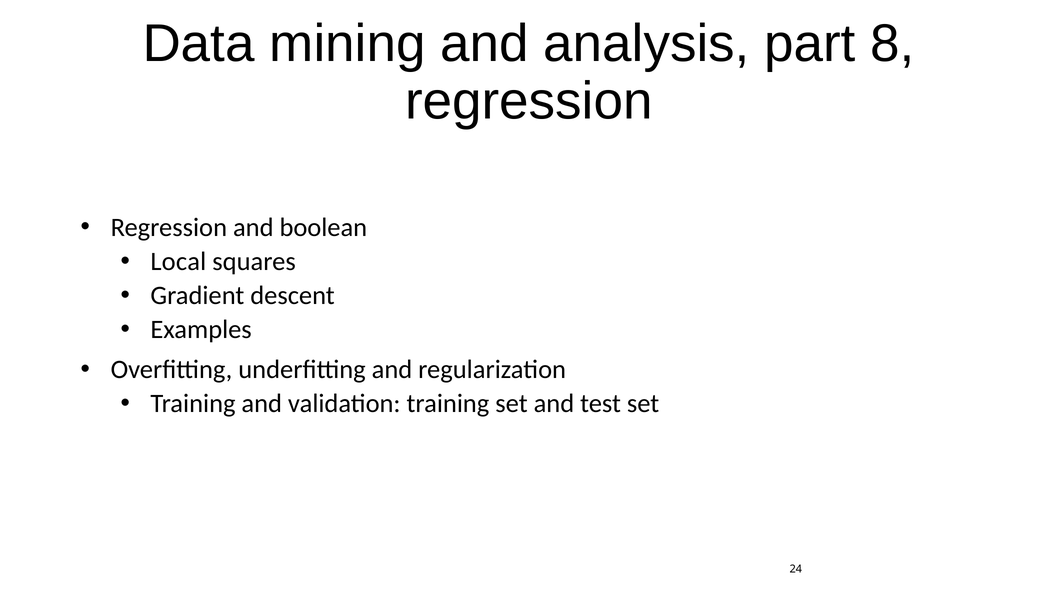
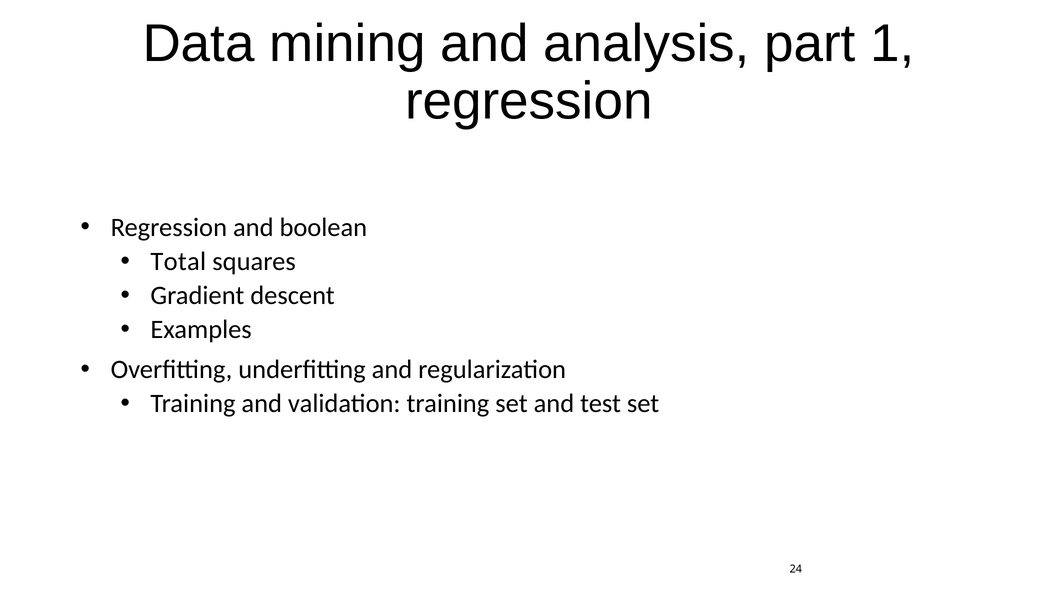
8: 8 -> 1
Local: Local -> Total
